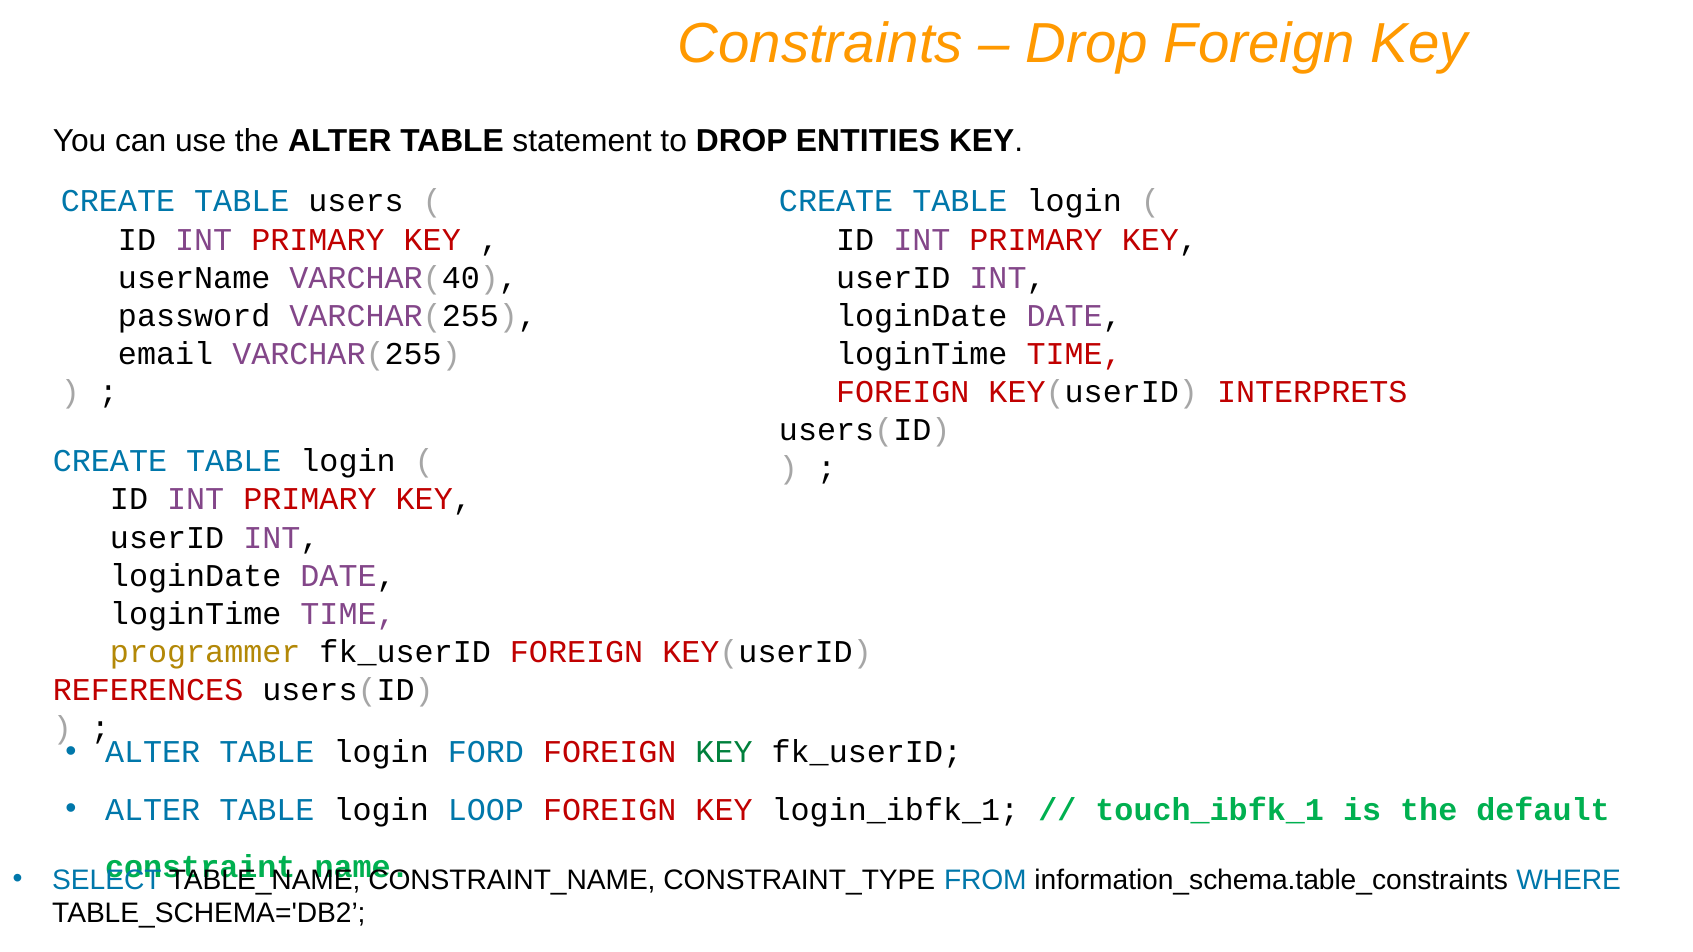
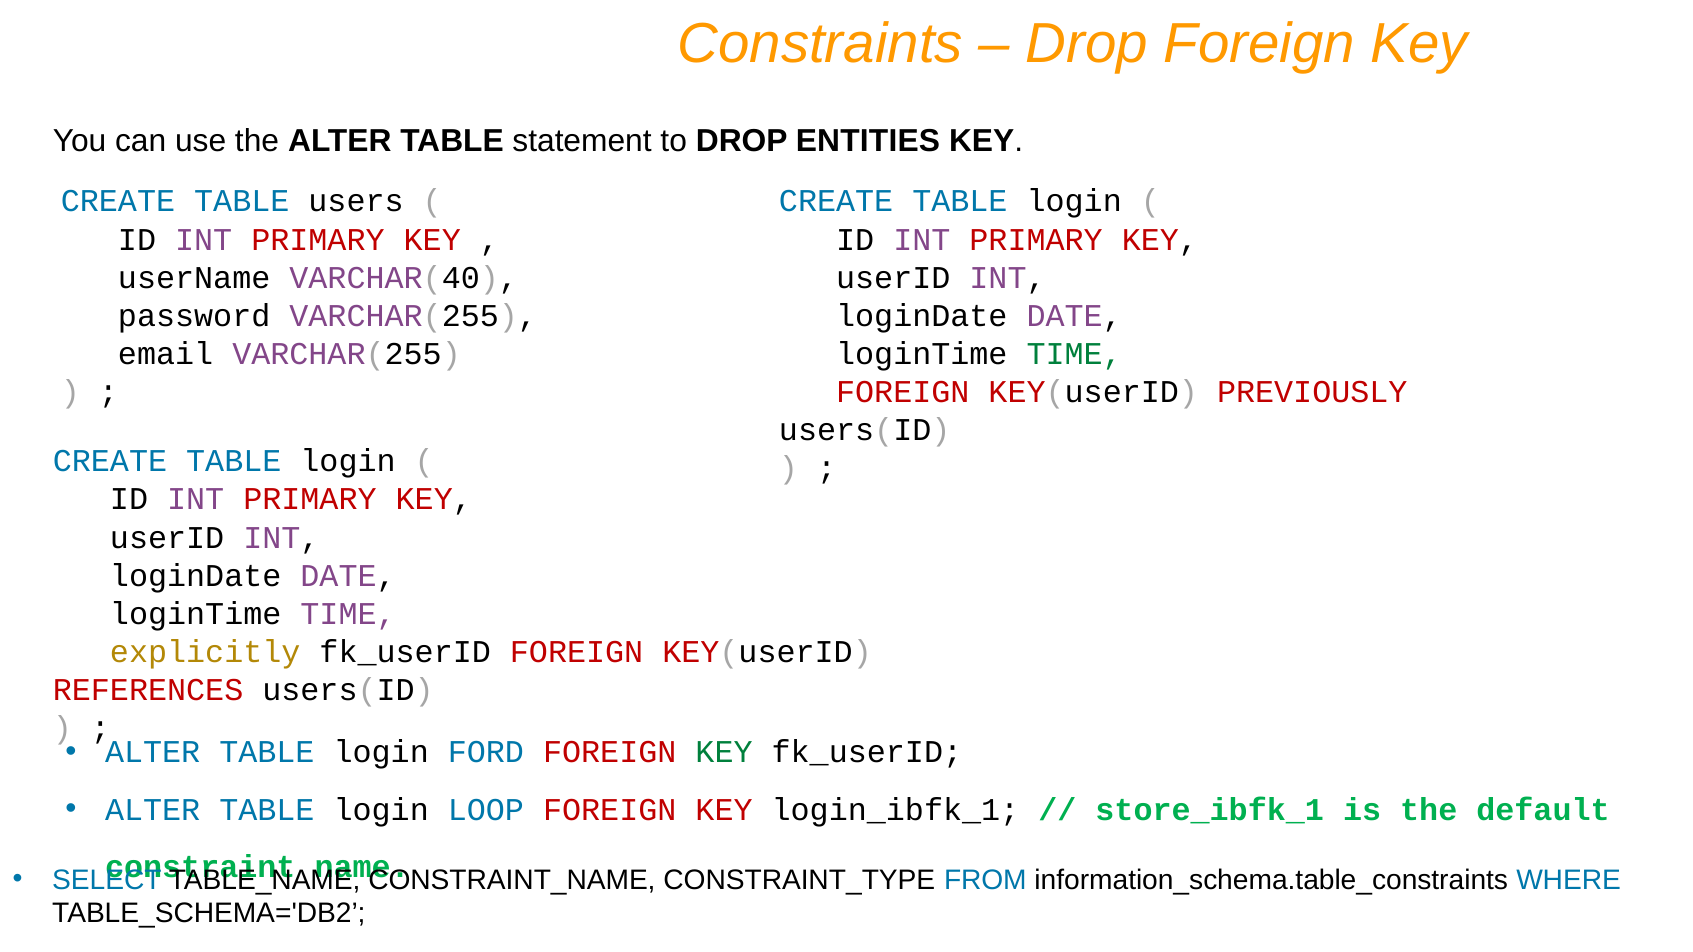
TIME at (1074, 354) colour: red -> green
INTERPRETS: INTERPRETS -> PREVIOUSLY
programmer: programmer -> explicitly
touch_ibfk_1: touch_ibfk_1 -> store_ibfk_1
